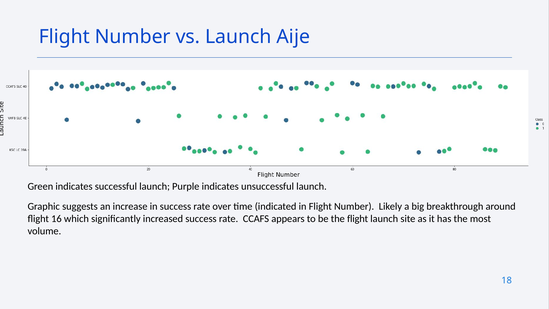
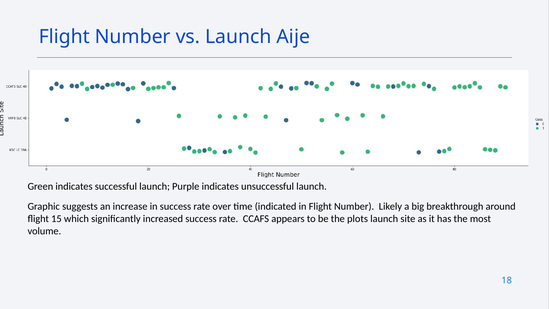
16: 16 -> 15
the flight: flight -> plots
